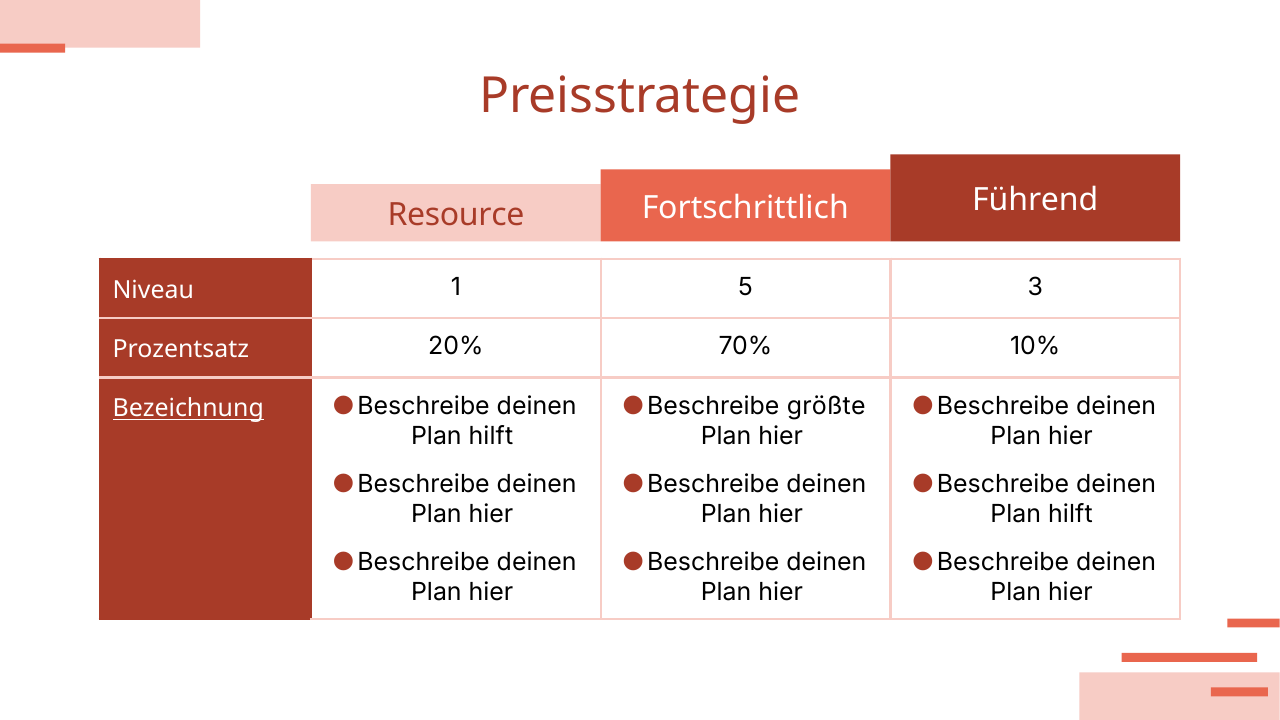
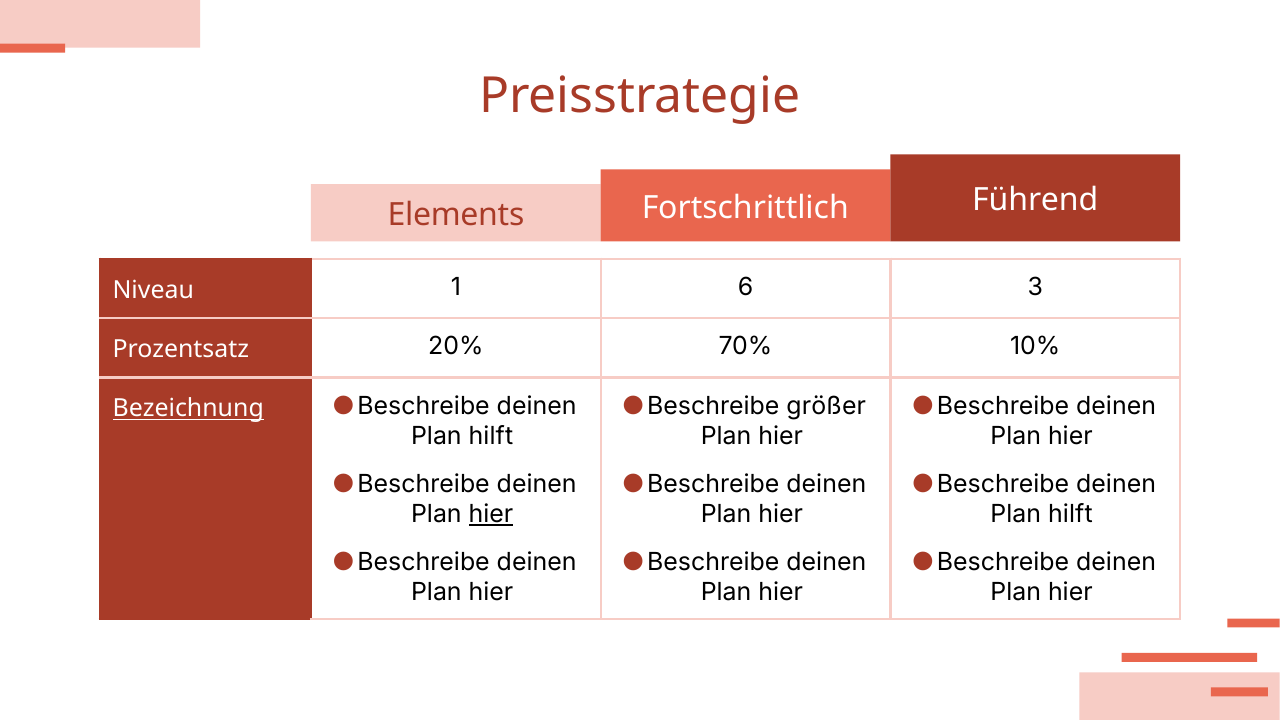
Resource: Resource -> Elements
5: 5 -> 6
größte: größte -> größer
hier at (491, 514) underline: none -> present
